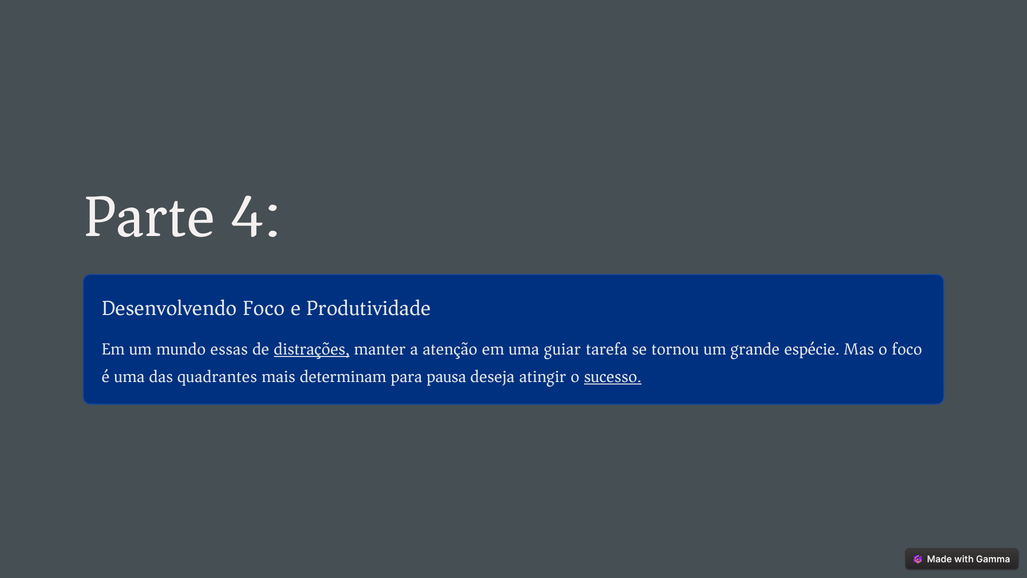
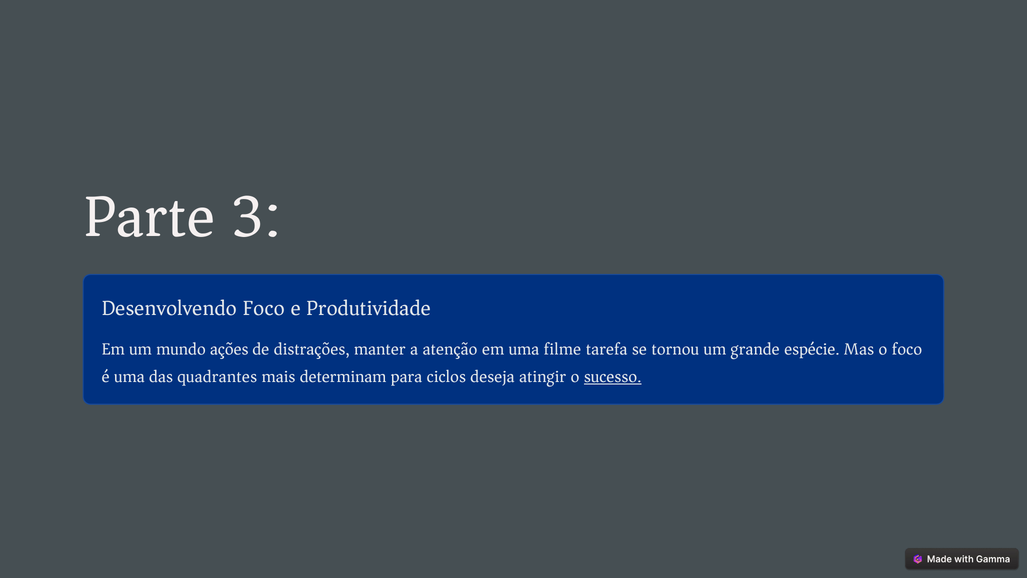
4: 4 -> 3
essas: essas -> ações
distrações underline: present -> none
guiar: guiar -> filme
pausa: pausa -> ciclos
